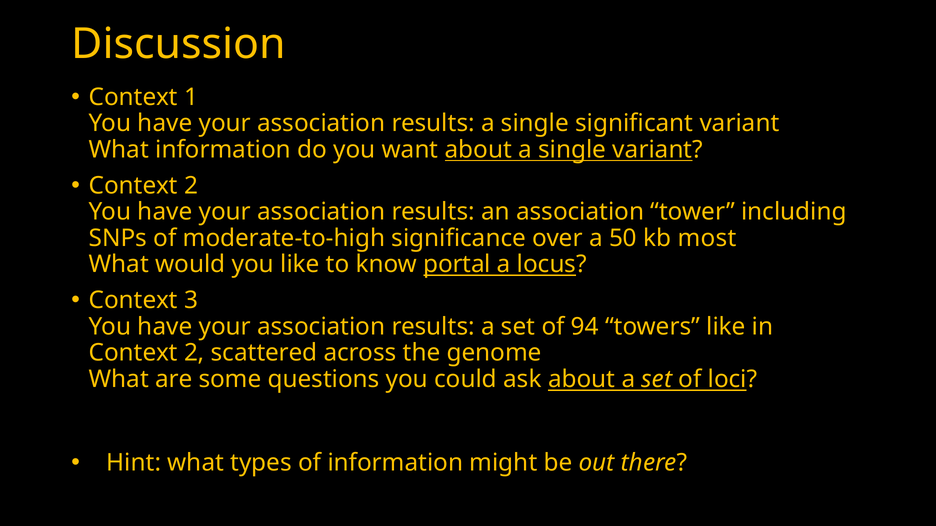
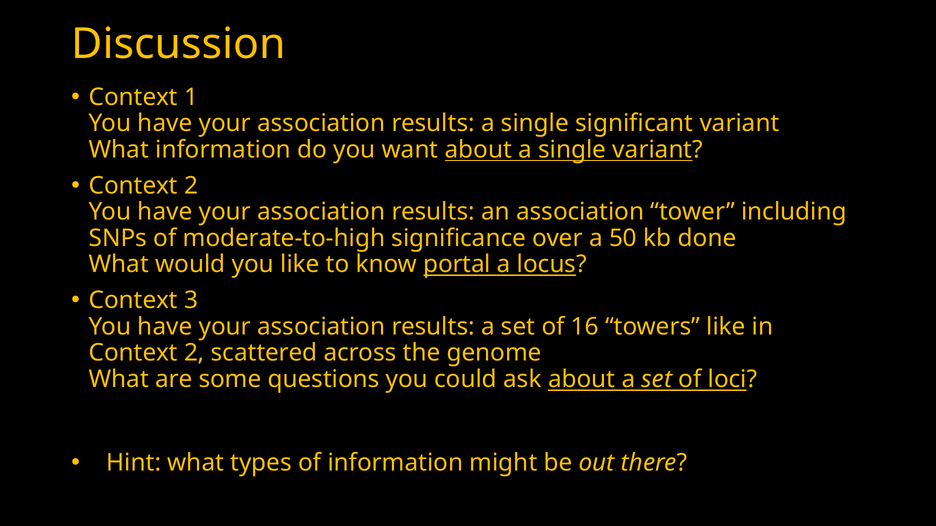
most: most -> done
94: 94 -> 16
